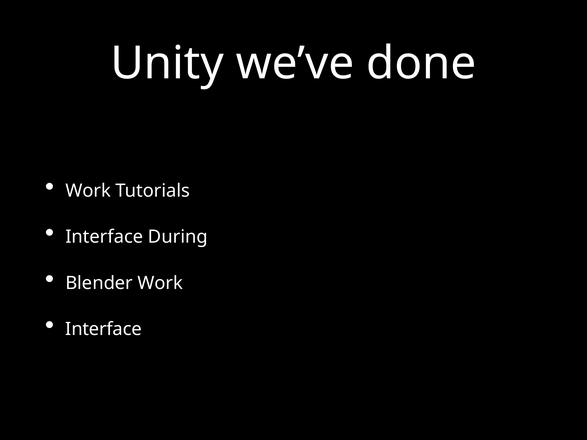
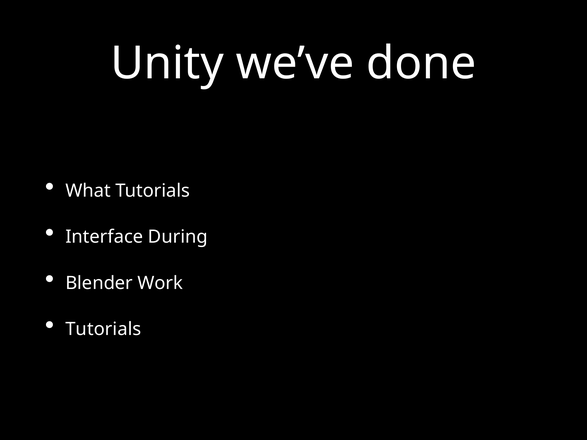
Work at (88, 191): Work -> What
Interface at (104, 329): Interface -> Tutorials
